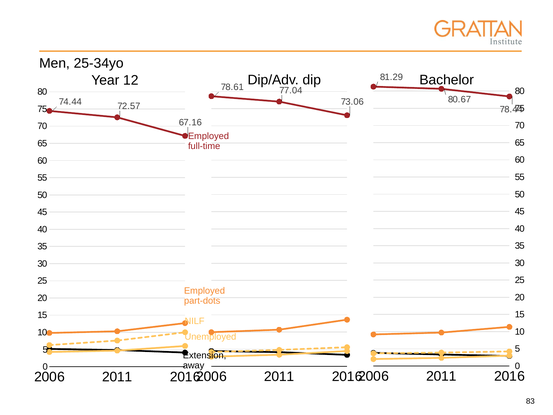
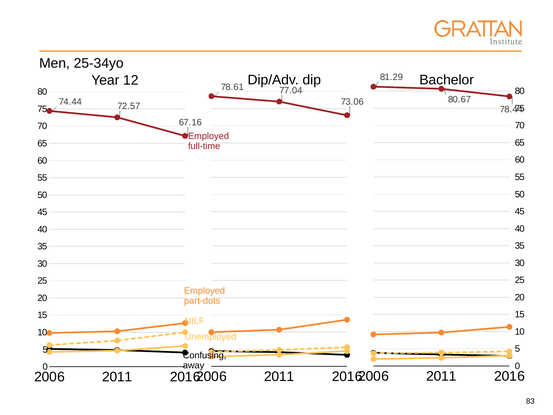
Extension: Extension -> Confusing
